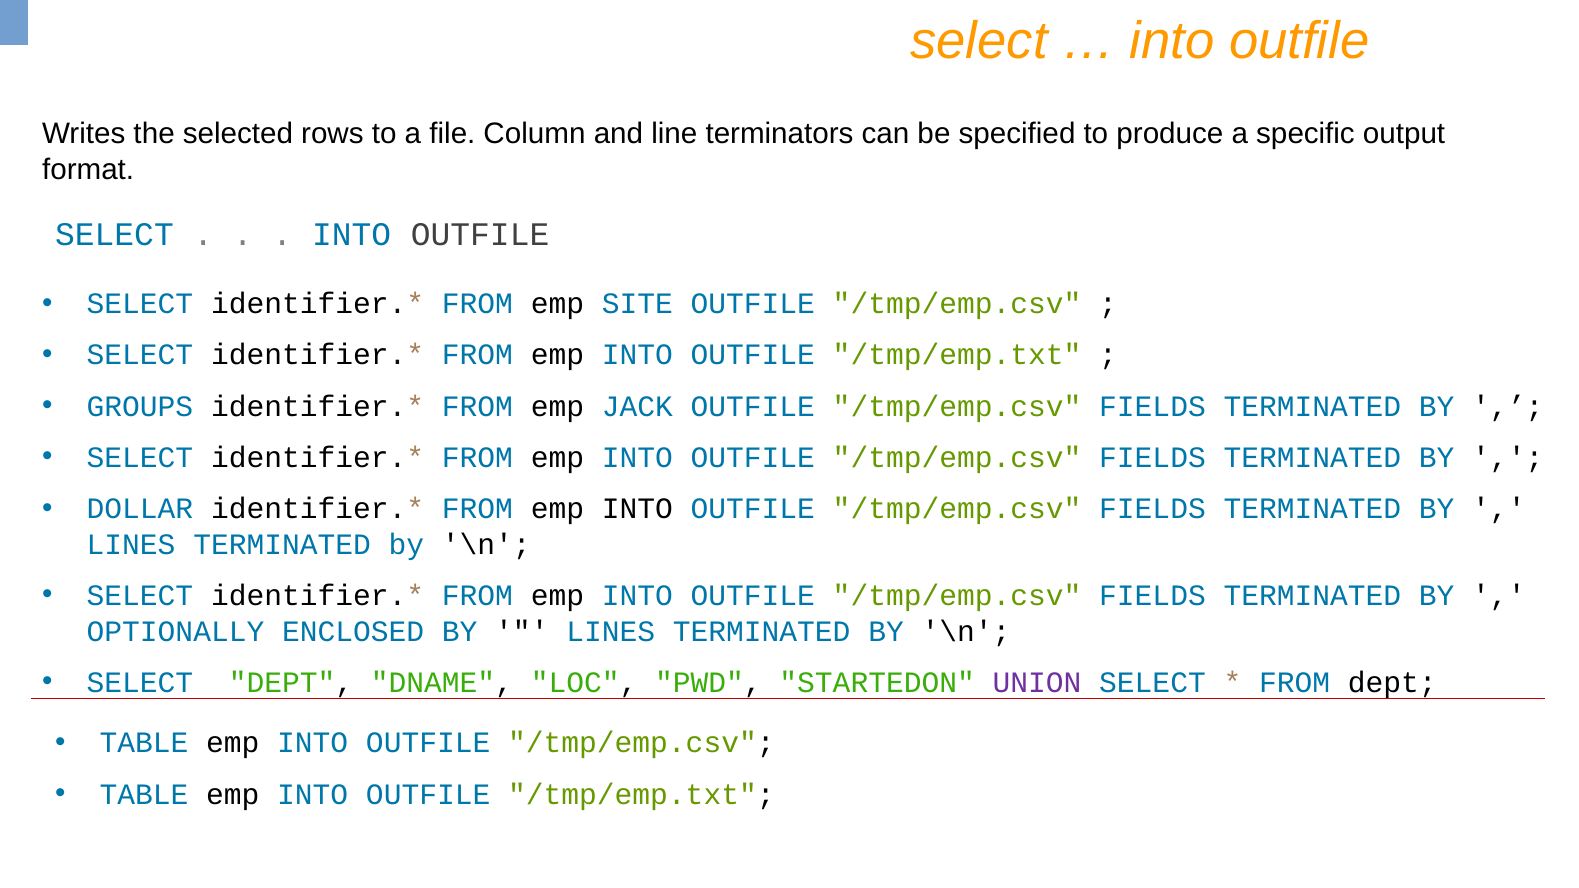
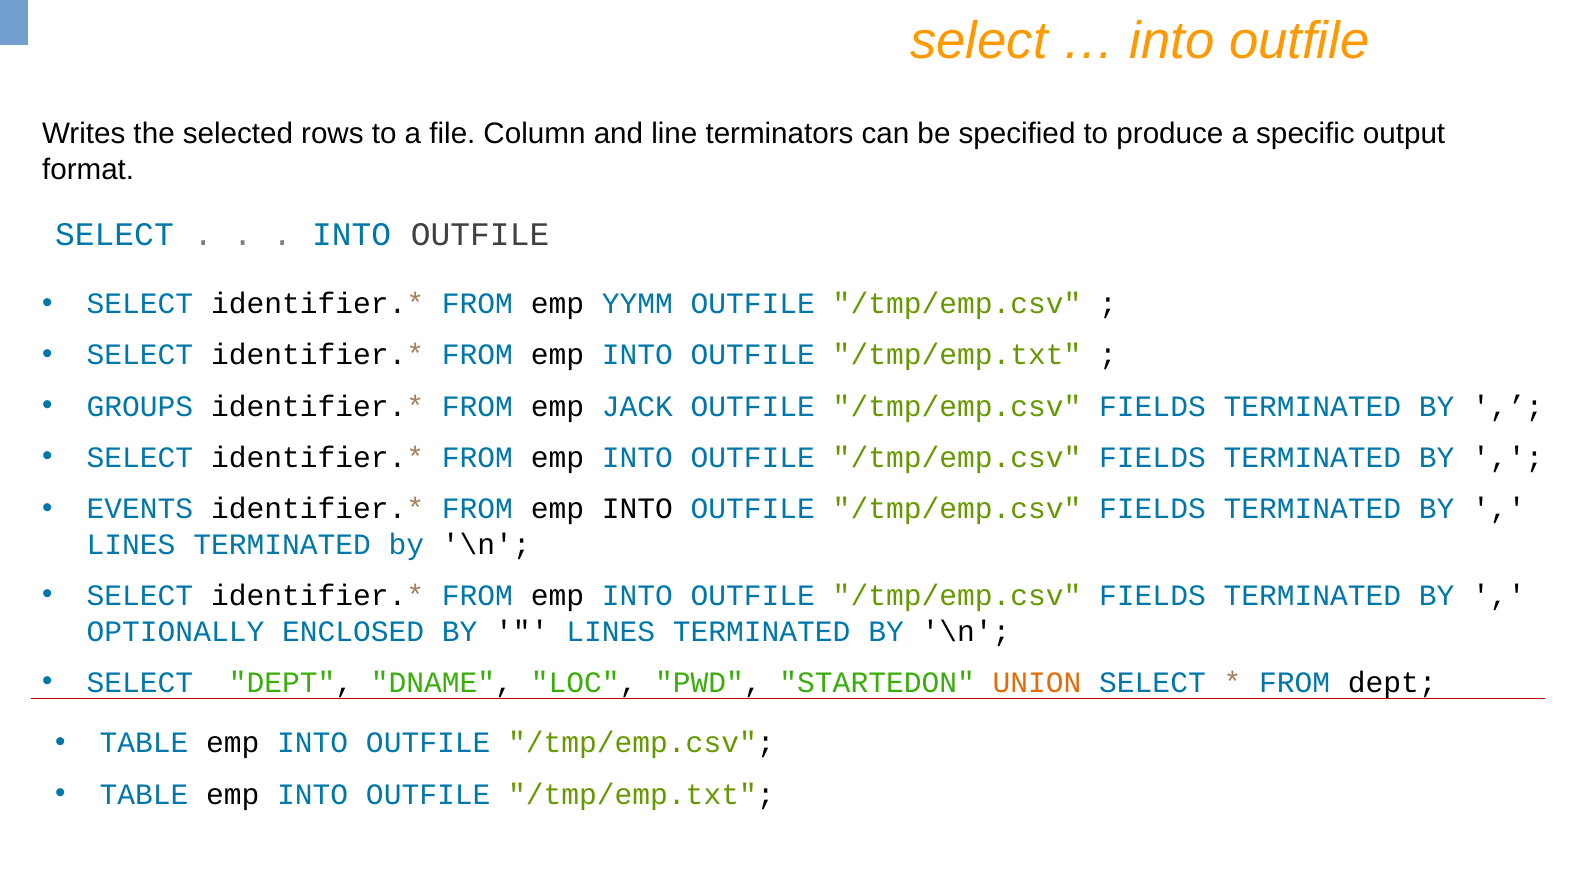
SITE: SITE -> YYMM
DOLLAR: DOLLAR -> EVENTS
UNION colour: purple -> orange
